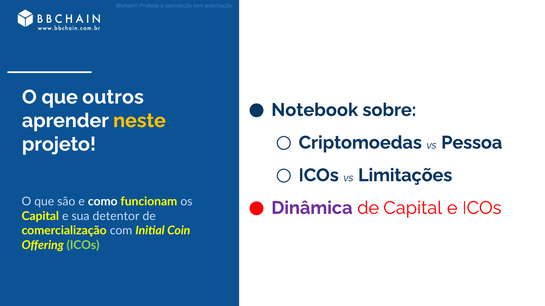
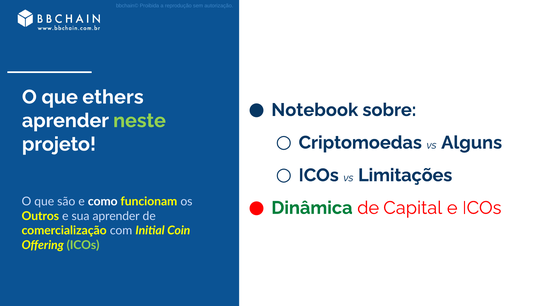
outros: outros -> ethers
neste colour: yellow -> light green
Pessoa: Pessoa -> Alguns
Dinâmica colour: purple -> green
Capital at (40, 217): Capital -> Outros
sua detentor: detentor -> aprender
